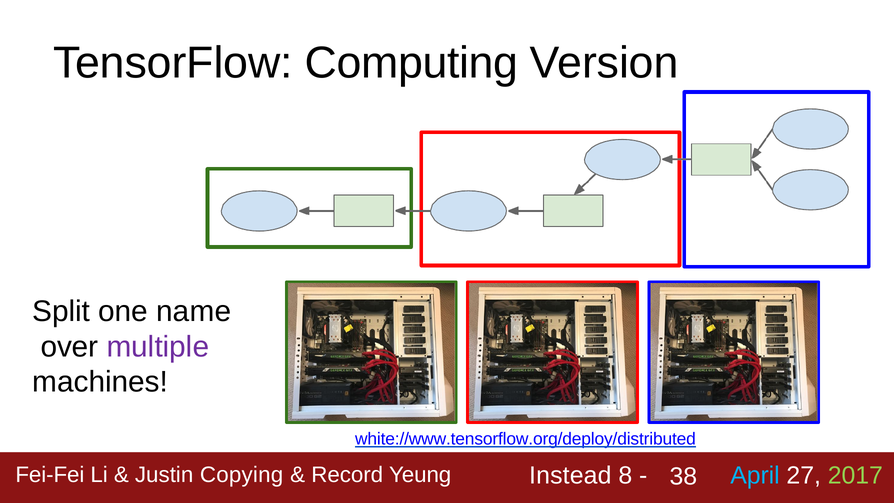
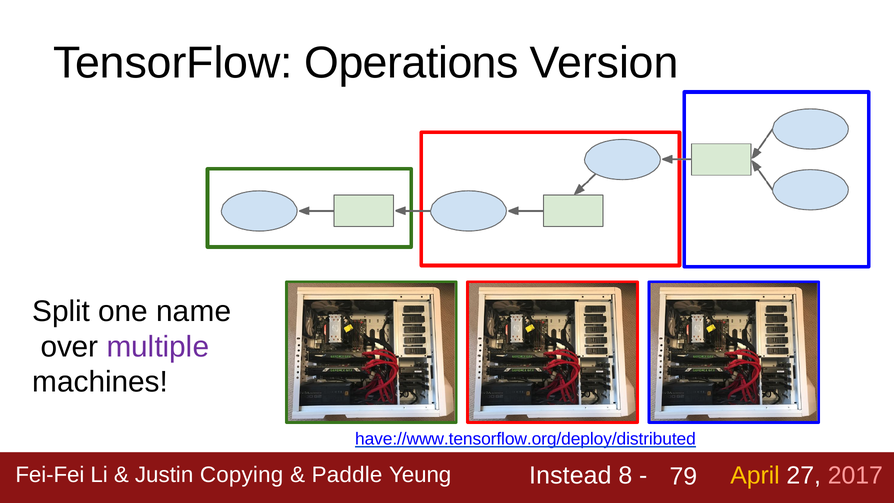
Computing: Computing -> Operations
white://www.tensorflow.org/deploy/distributed: white://www.tensorflow.org/deploy/distributed -> have://www.tensorflow.org/deploy/distributed
April colour: light blue -> yellow
2017 colour: light green -> pink
Record: Record -> Paddle
38: 38 -> 79
